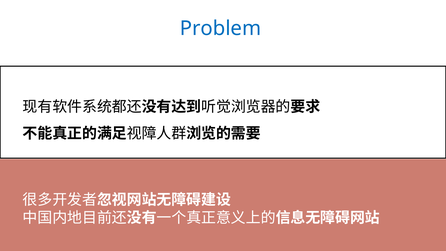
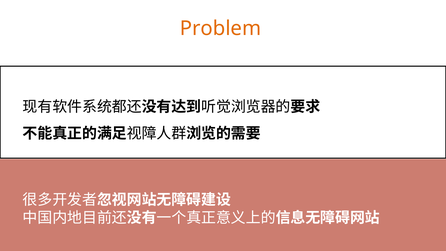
Problem colour: blue -> orange
